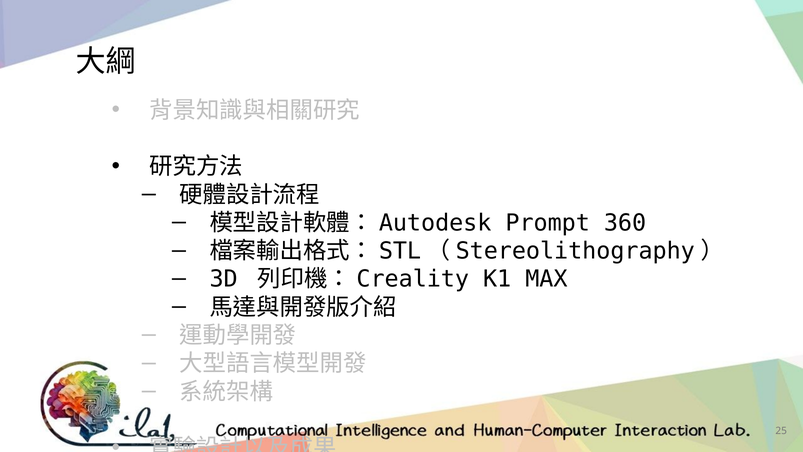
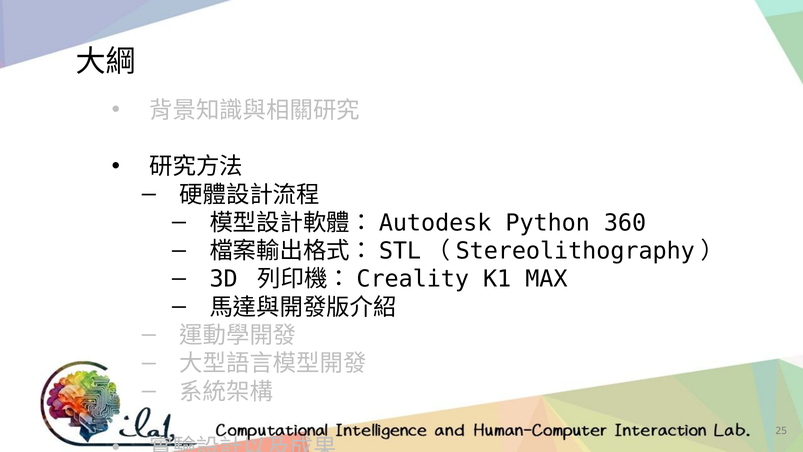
Prompt: Prompt -> Python
